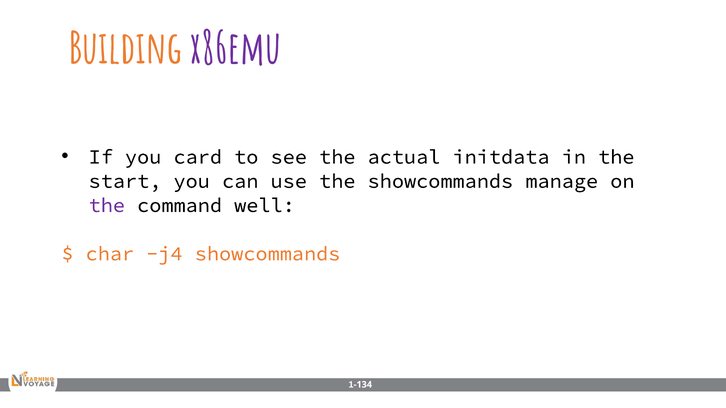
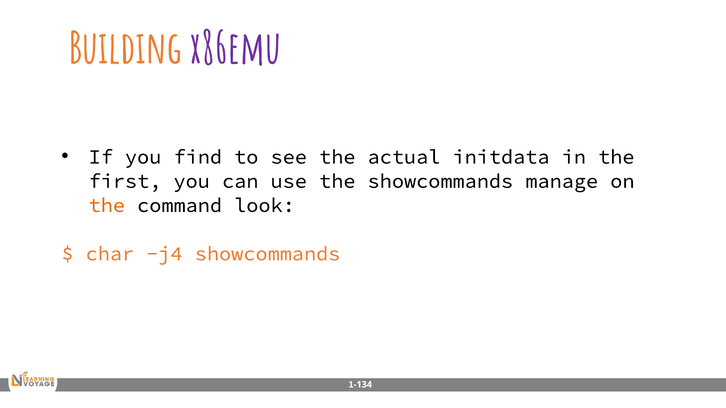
card: card -> find
start: start -> first
the at (107, 206) colour: purple -> orange
well: well -> look
